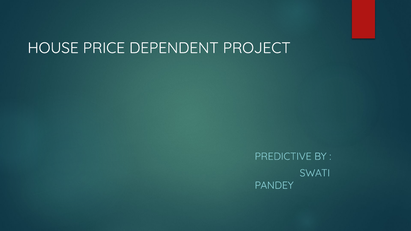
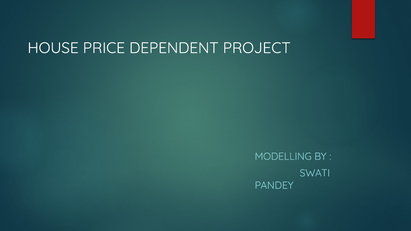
PREDICTIVE: PREDICTIVE -> MODELLING
